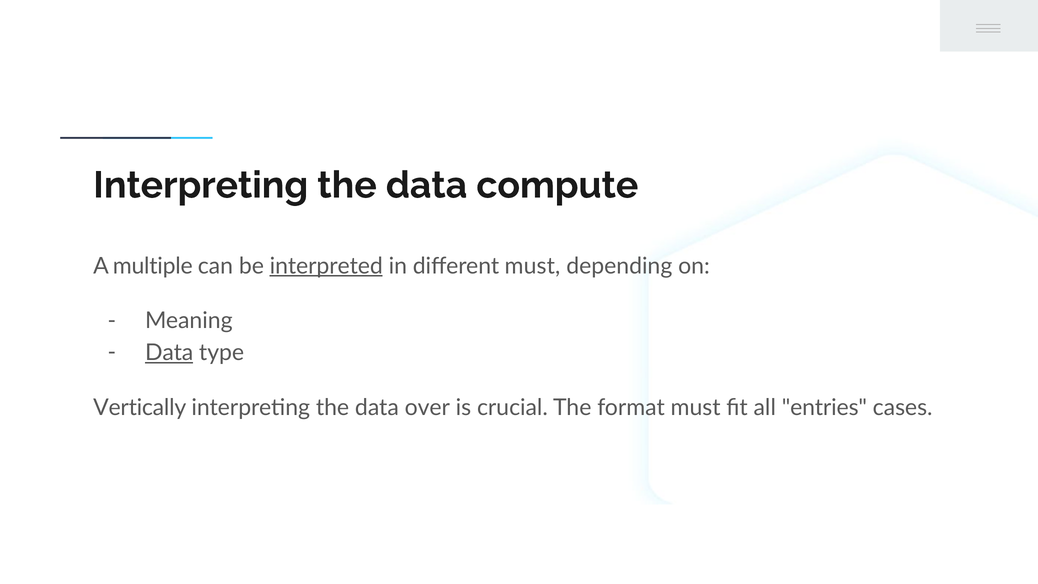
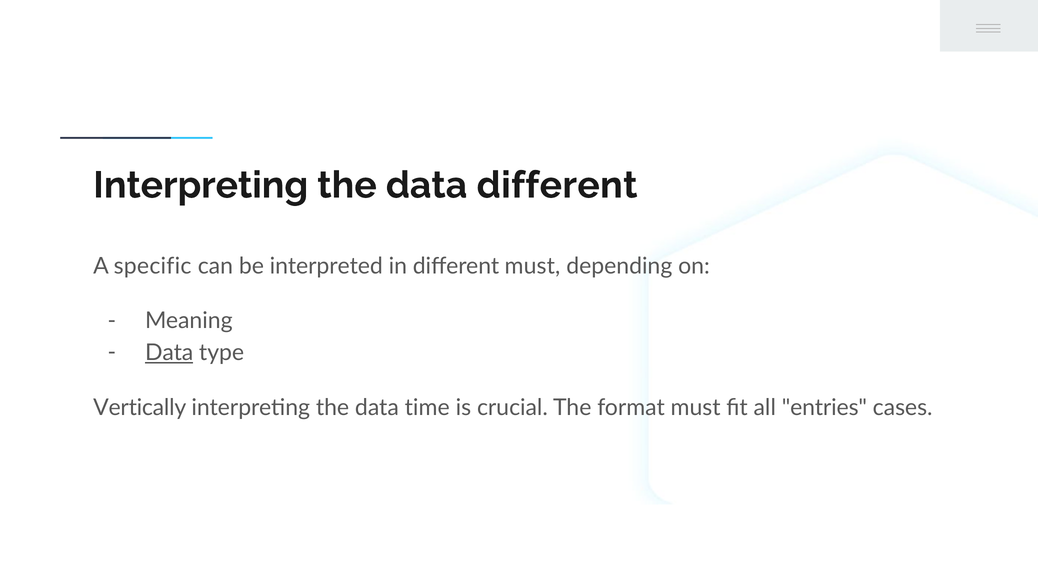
data compute: compute -> different
multiple: multiple -> specific
interpreted underline: present -> none
over: over -> time
